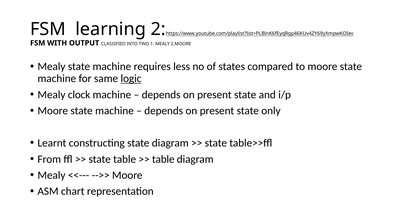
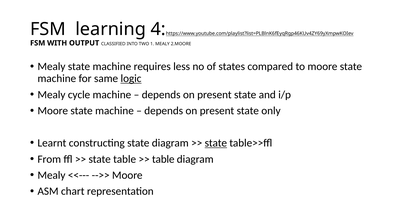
2: 2 -> 4
clock: clock -> cycle
state at (216, 143) underline: none -> present
